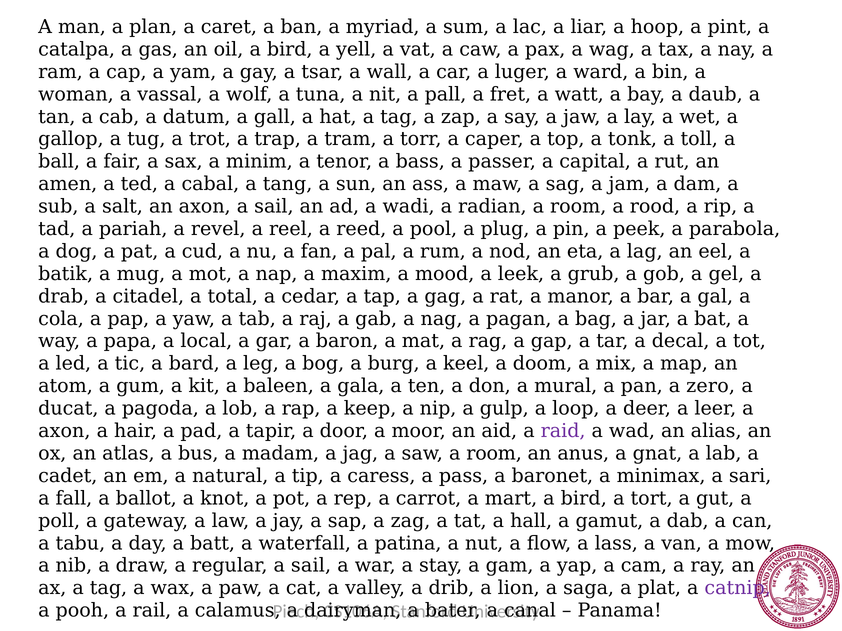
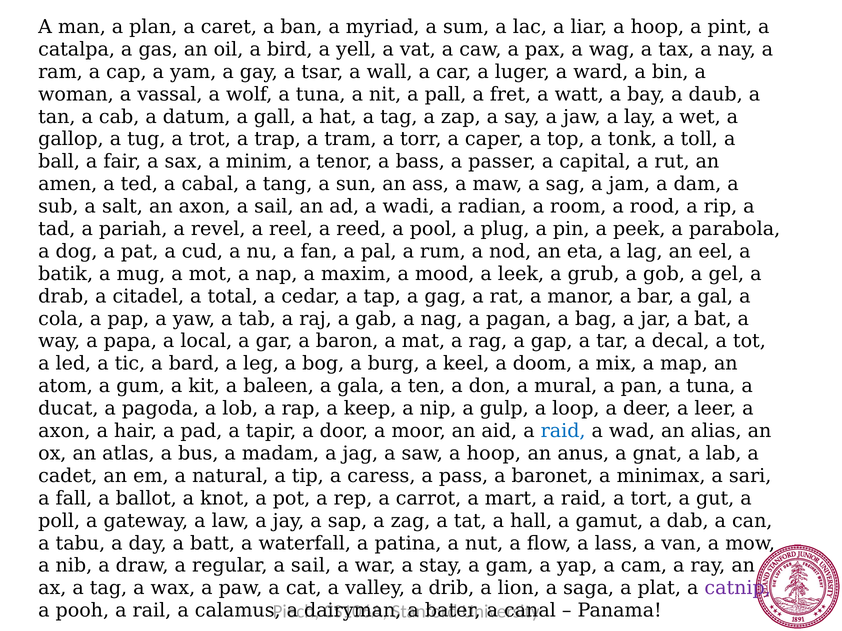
pan a zero: zero -> tuna
raid at (563, 431) colour: purple -> blue
saw a room: room -> hoop
mart a bird: bird -> raid
